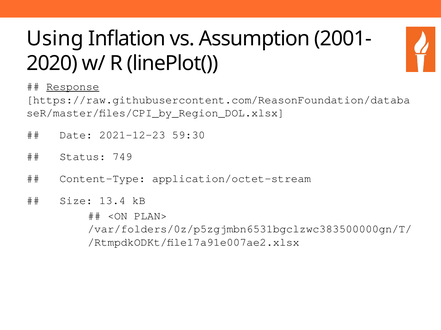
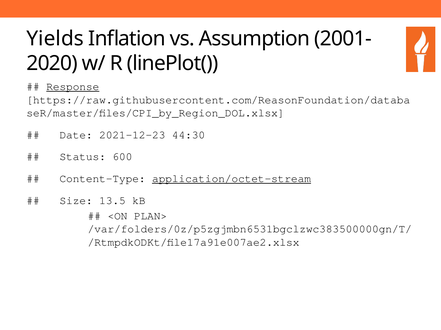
Using: Using -> Yields
59:30: 59:30 -> 44:30
749: 749 -> 600
application/octet-stream underline: none -> present
13.4: 13.4 -> 13.5
